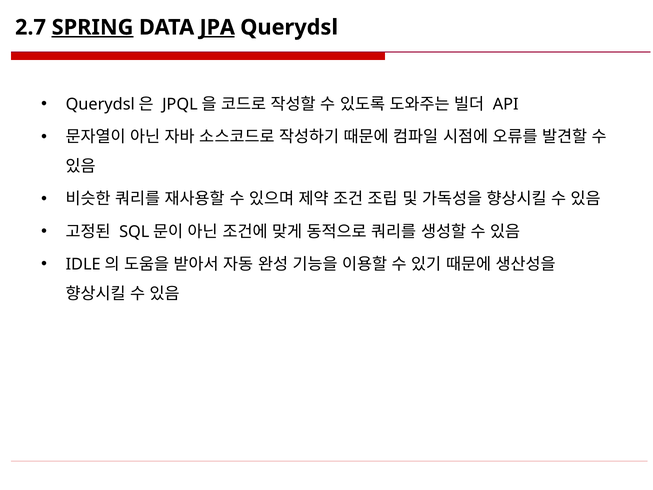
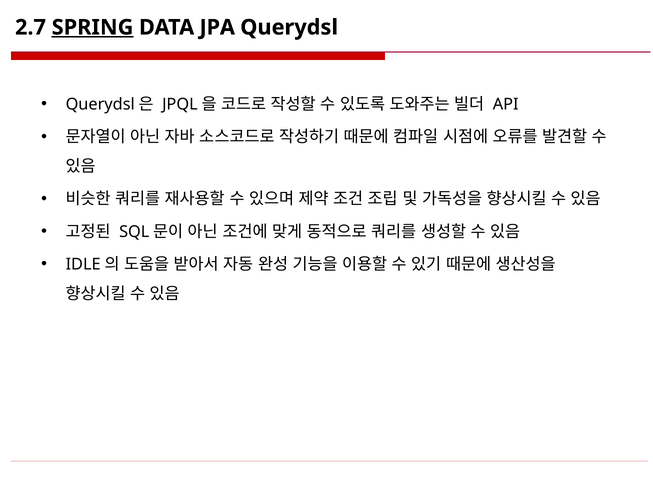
JPA underline: present -> none
